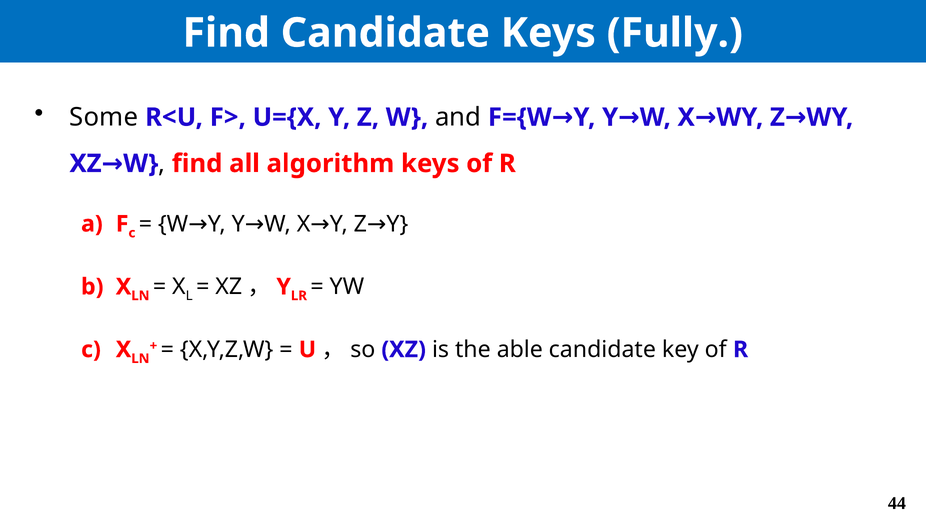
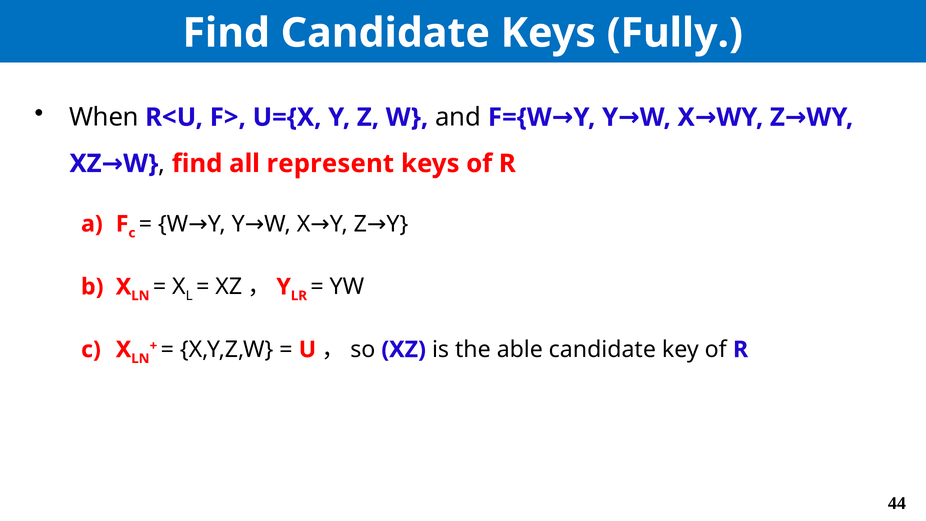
Some: Some -> When
algorithm: algorithm -> represent
